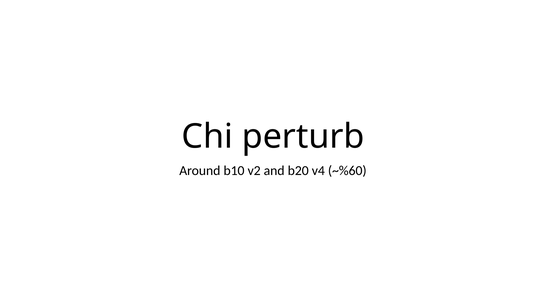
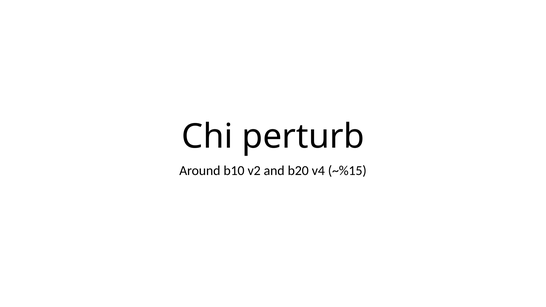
~%60: ~%60 -> ~%15
